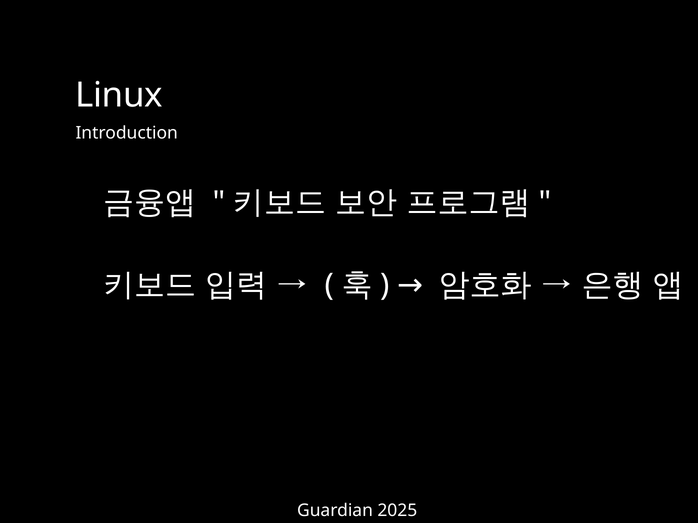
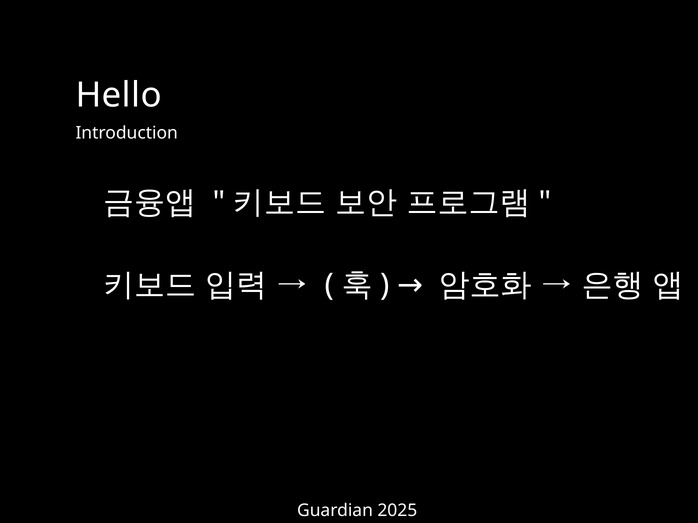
Linux: Linux -> Hello
